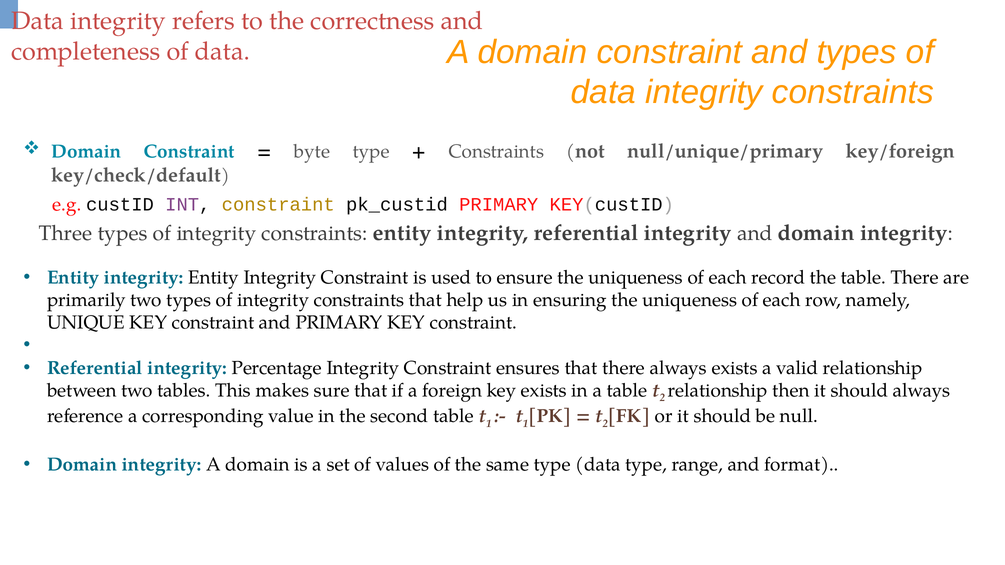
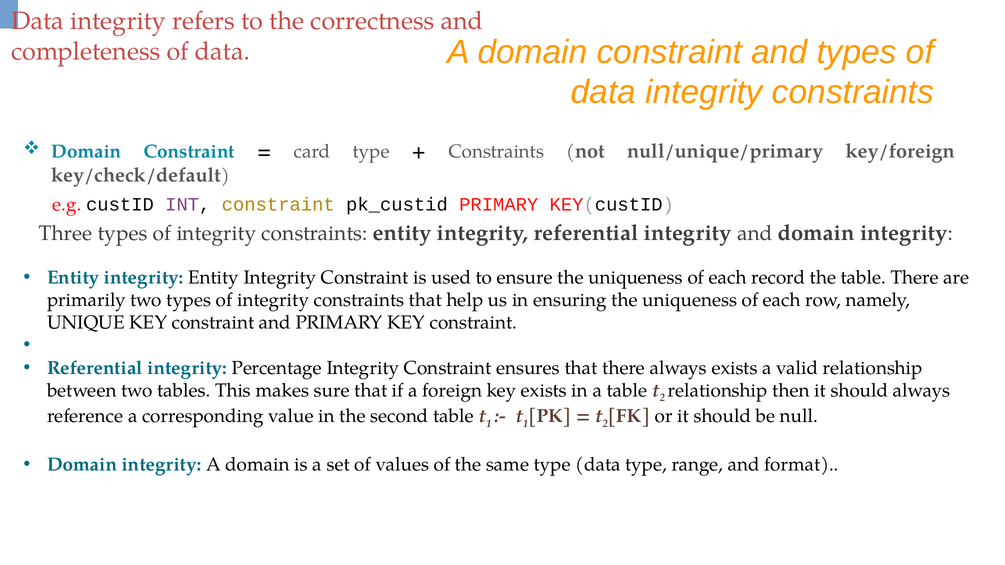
byte: byte -> card
